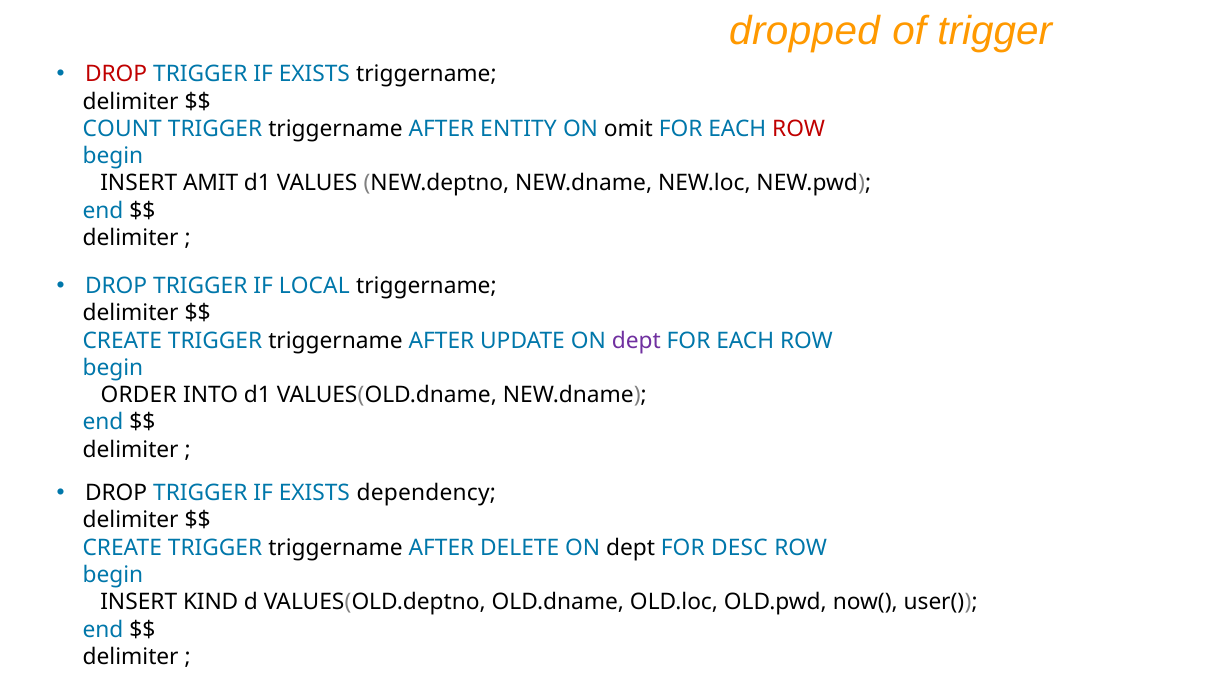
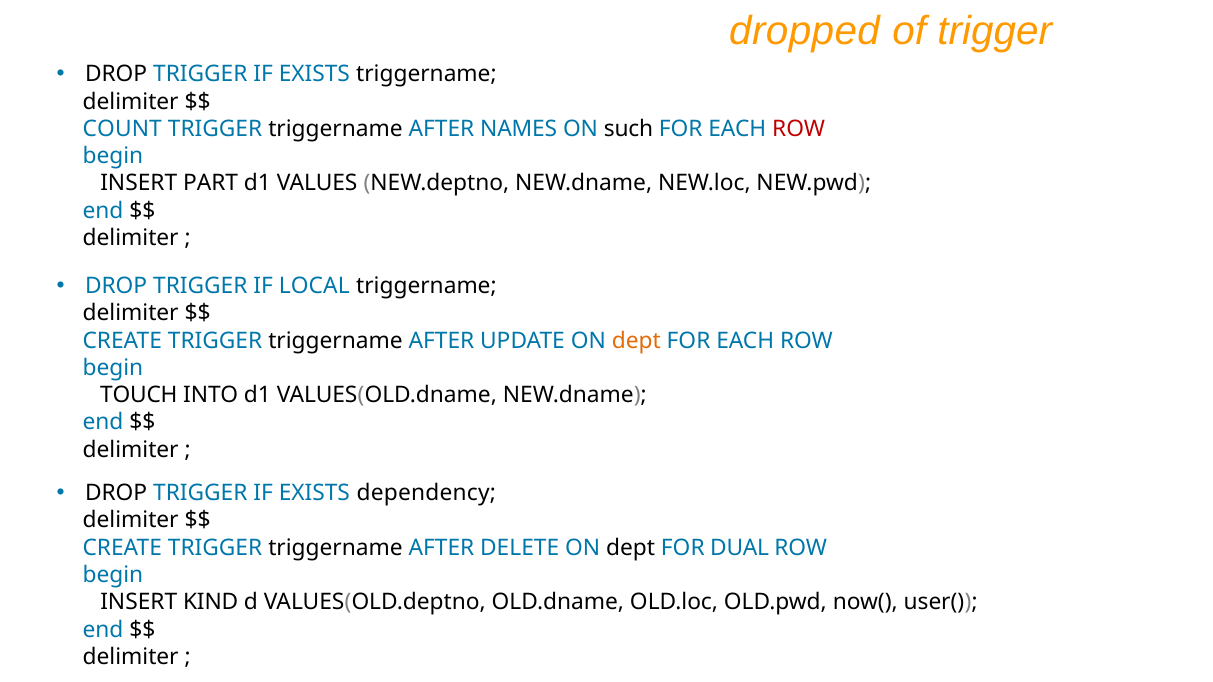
DROP at (116, 74) colour: red -> black
ENTITY: ENTITY -> NAMES
omit: omit -> such
AMIT: AMIT -> PART
dept at (636, 341) colour: purple -> orange
ORDER: ORDER -> TOUCH
DESC: DESC -> DUAL
